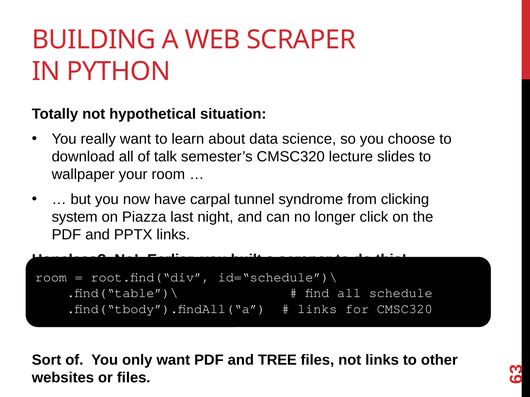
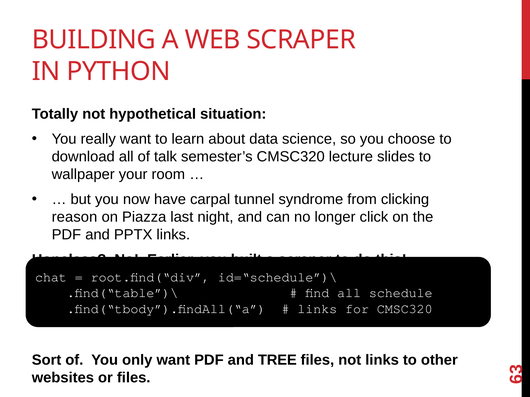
system: system -> reason
room at (51, 277): room -> chat
